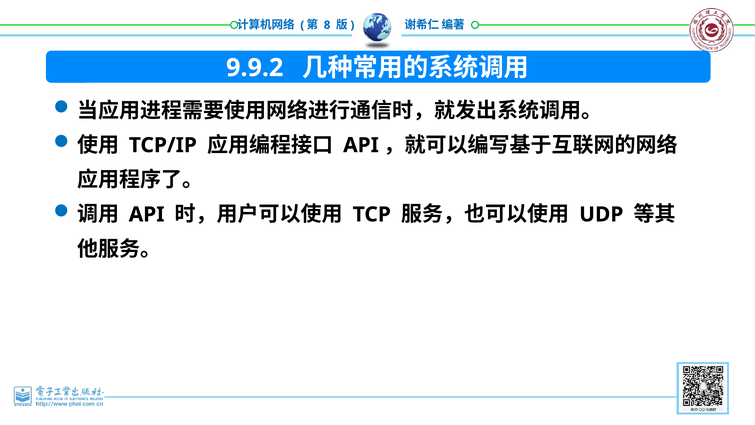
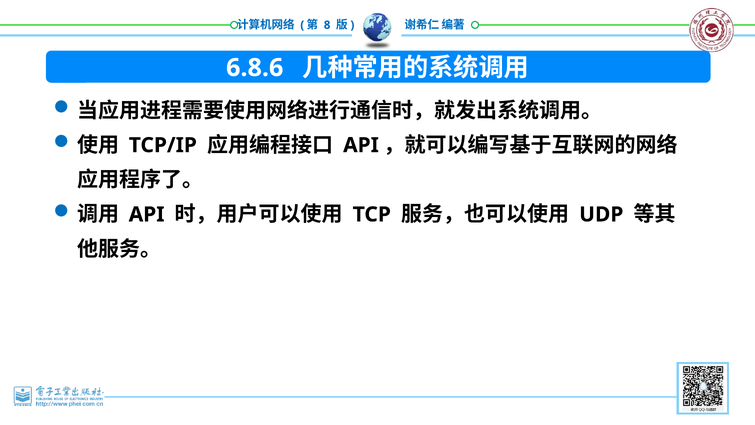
9.9.2: 9.9.2 -> 6.8.6
